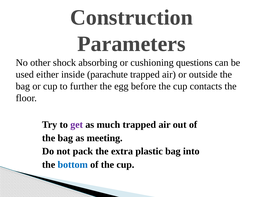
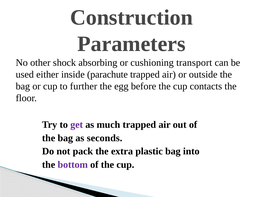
questions: questions -> transport
meeting: meeting -> seconds
bottom colour: blue -> purple
